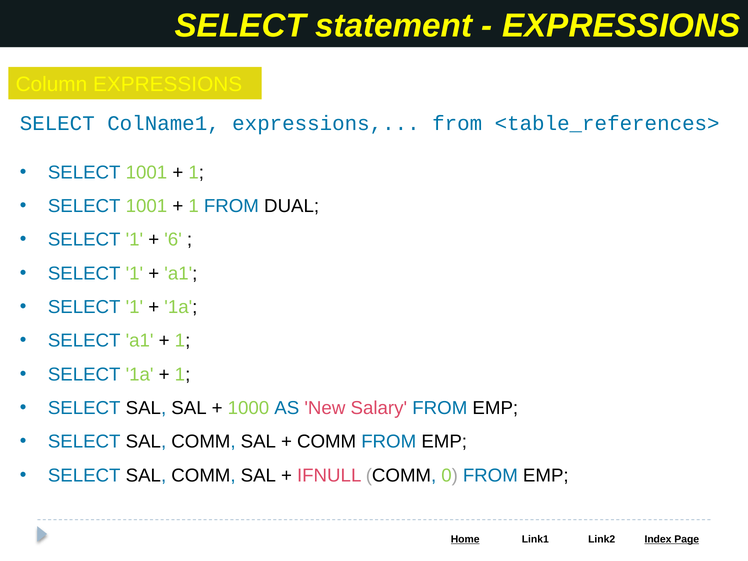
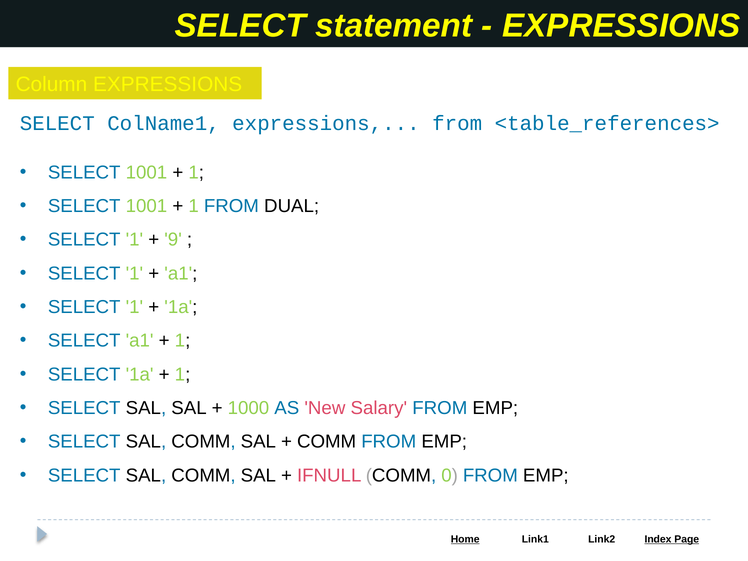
6: 6 -> 9
